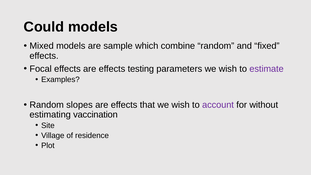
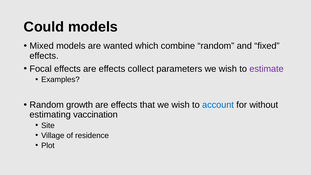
sample: sample -> wanted
testing: testing -> collect
slopes: slopes -> growth
account colour: purple -> blue
